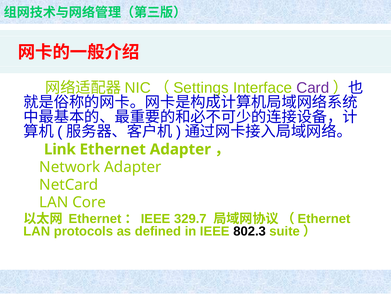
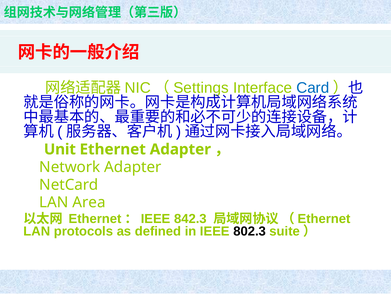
Card colour: purple -> blue
Link: Link -> Unit
Core: Core -> Area
329.7: 329.7 -> 842.3
